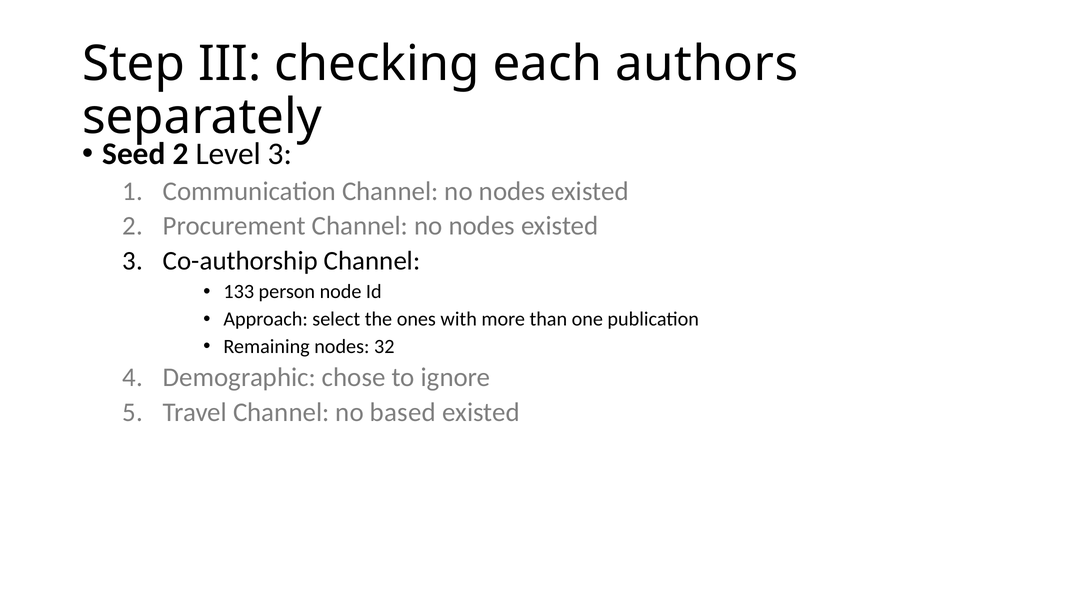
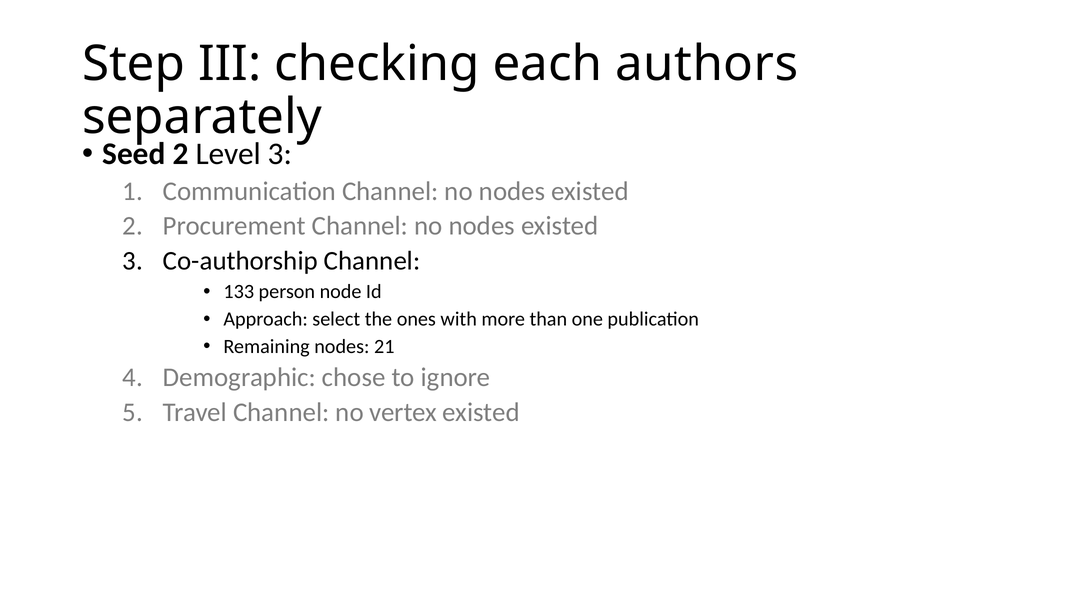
32: 32 -> 21
based: based -> vertex
